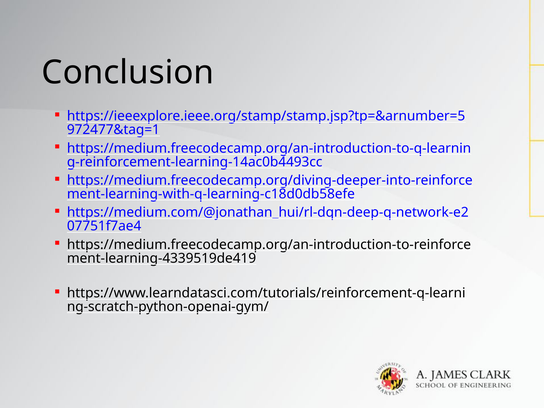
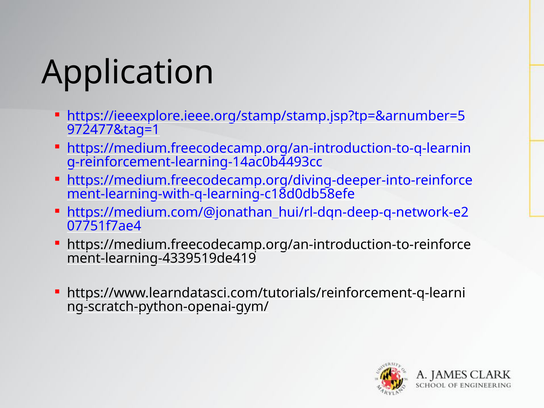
Conclusion: Conclusion -> Application
